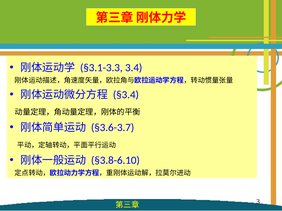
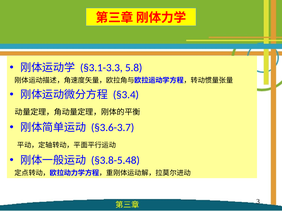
3.4: 3.4 -> 5.8
§3.8-6.10: §3.8-6.10 -> §3.8-5.48
